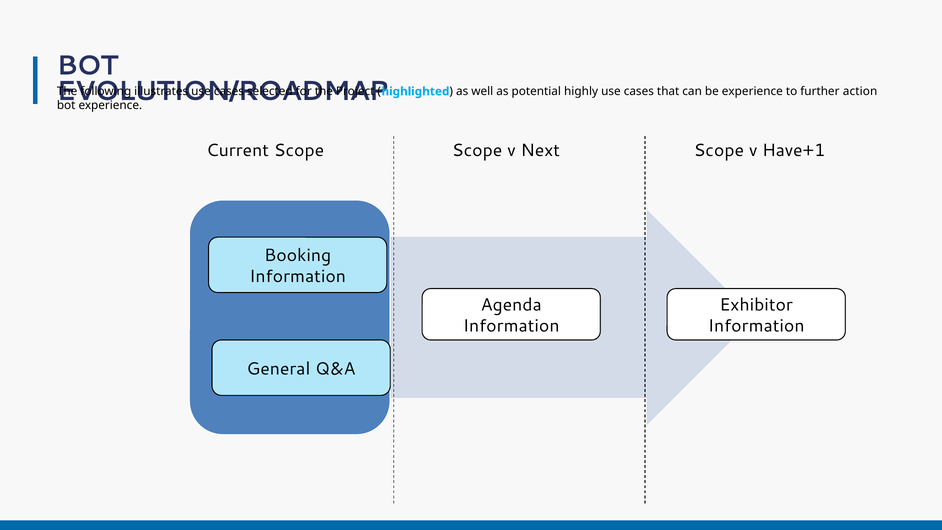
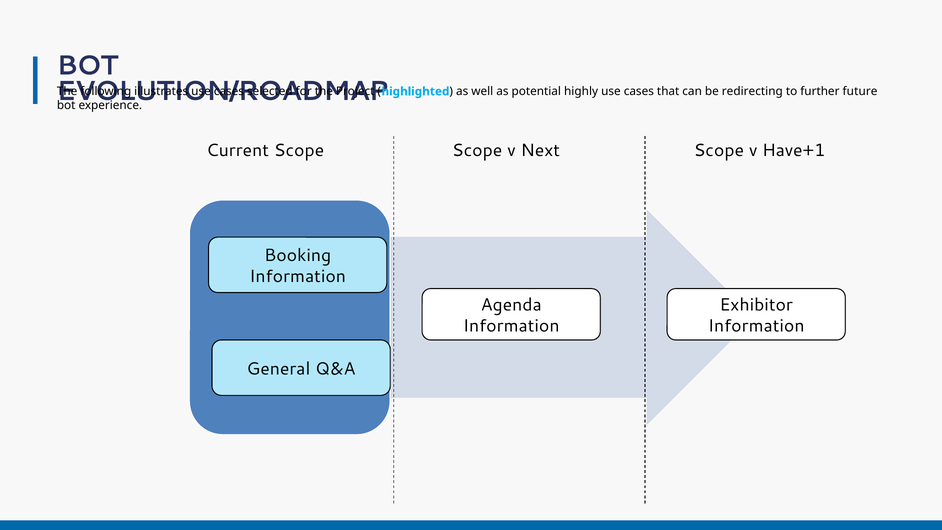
be experience: experience -> redirecting
action: action -> future
